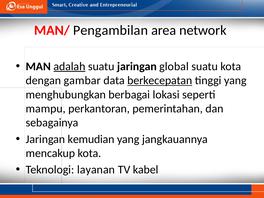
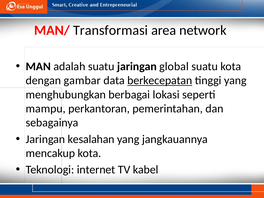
Pengambilan: Pengambilan -> Transformasi
adalah underline: present -> none
kemudian: kemudian -> kesalahan
layanan: layanan -> internet
